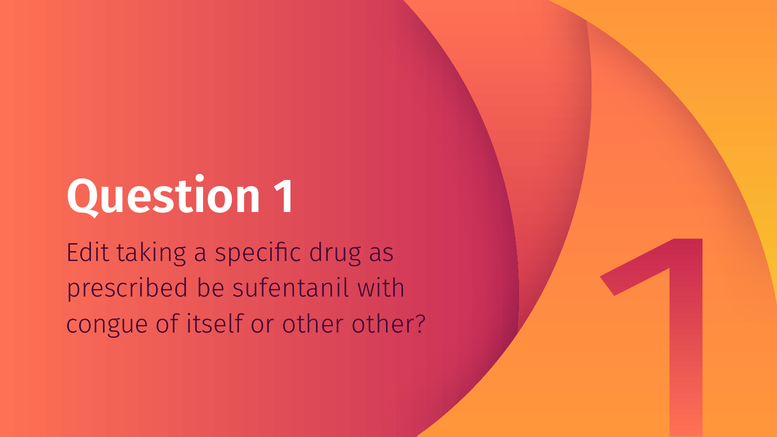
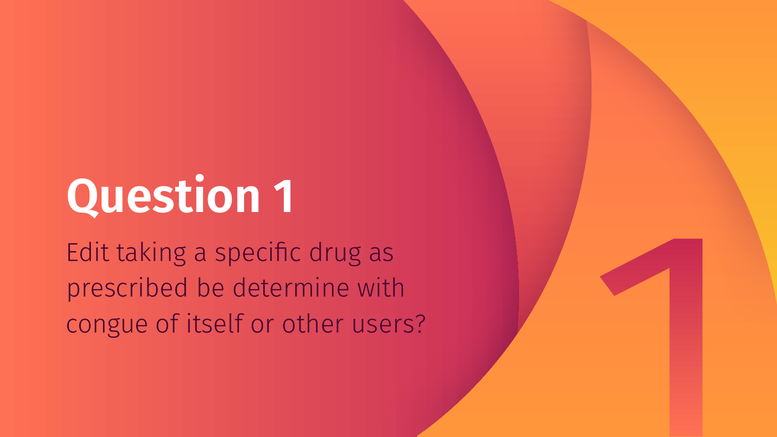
sufentanil: sufentanil -> determine
other other: other -> users
